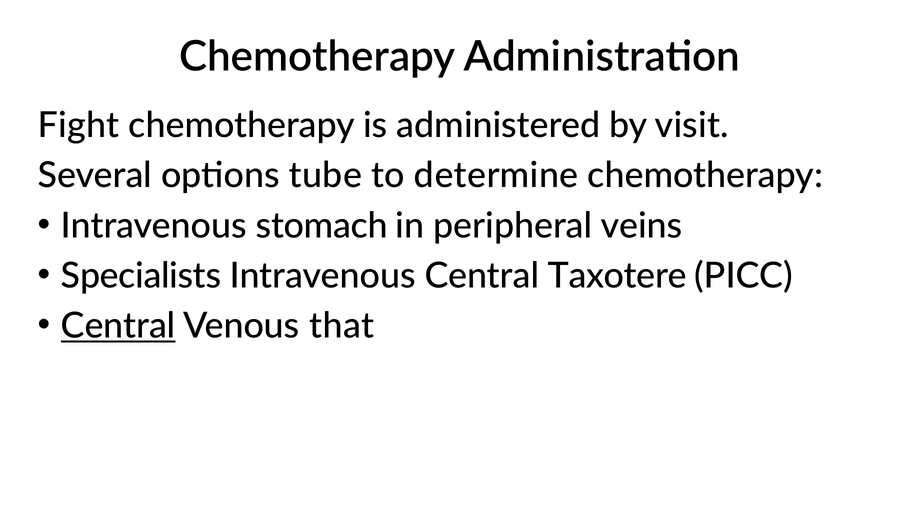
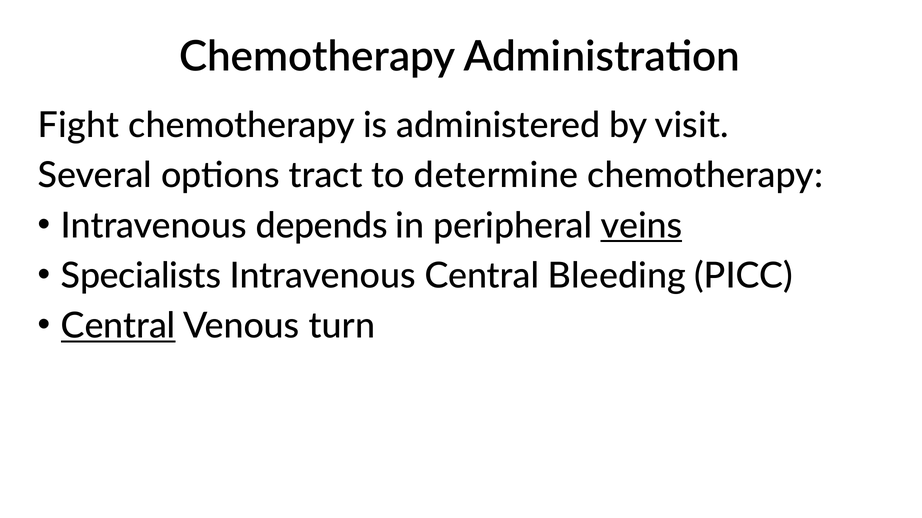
tube: tube -> tract
stomach: stomach -> depends
veins underline: none -> present
Taxotere: Taxotere -> Bleeding
that: that -> turn
